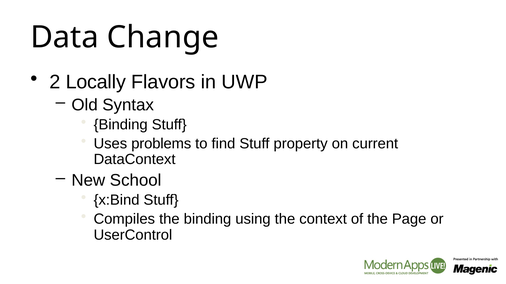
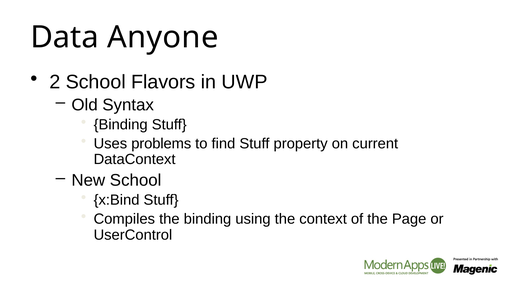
Change: Change -> Anyone
2 Locally: Locally -> School
